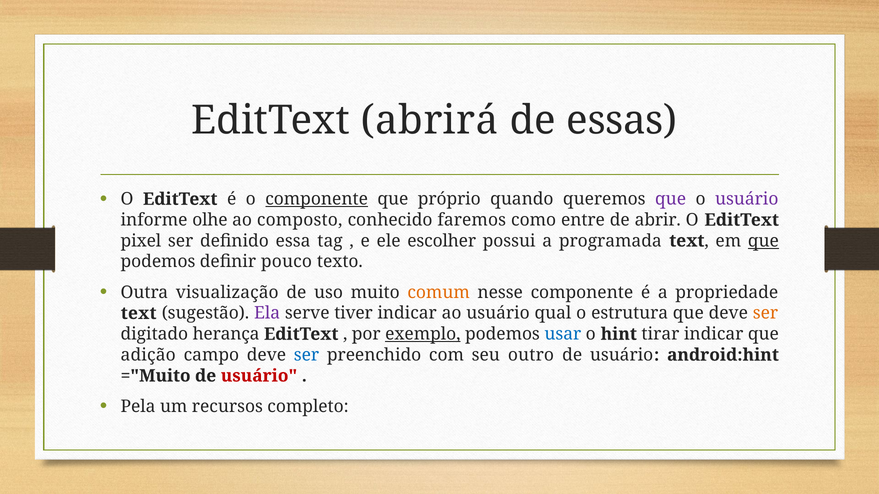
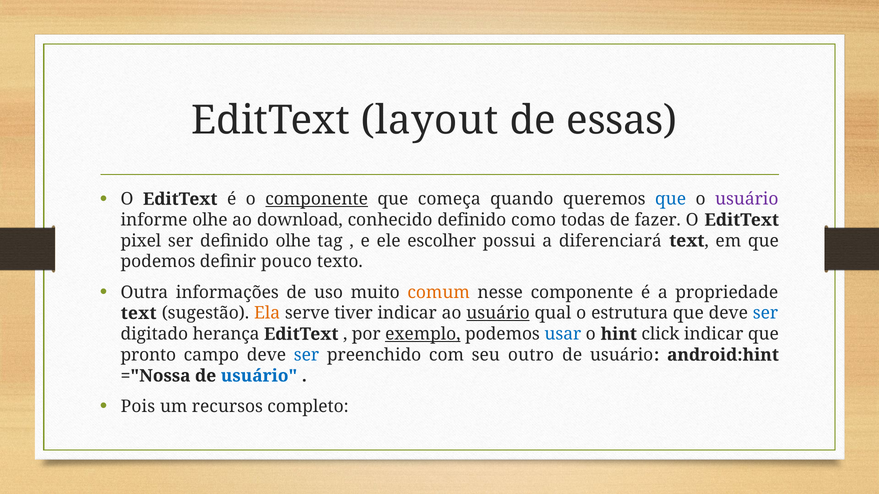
abrirá: abrirá -> layout
próprio: próprio -> começa
que at (671, 199) colour: purple -> blue
composto: composto -> download
conhecido faremos: faremos -> definido
entre: entre -> todas
abrir: abrir -> fazer
definido essa: essa -> olhe
programada: programada -> diferenciará
que at (763, 241) underline: present -> none
visualização: visualização -> informações
Ela colour: purple -> orange
usuário at (498, 314) underline: none -> present
ser at (766, 314) colour: orange -> blue
tirar: tirar -> click
adição: adição -> pronto
="Muito: ="Muito -> ="Nossa
usuário at (259, 376) colour: red -> blue
Pela: Pela -> Pois
